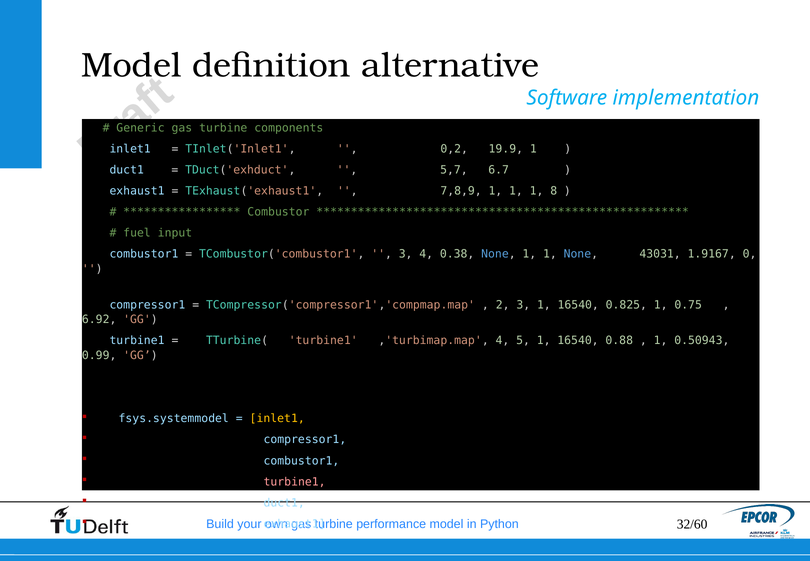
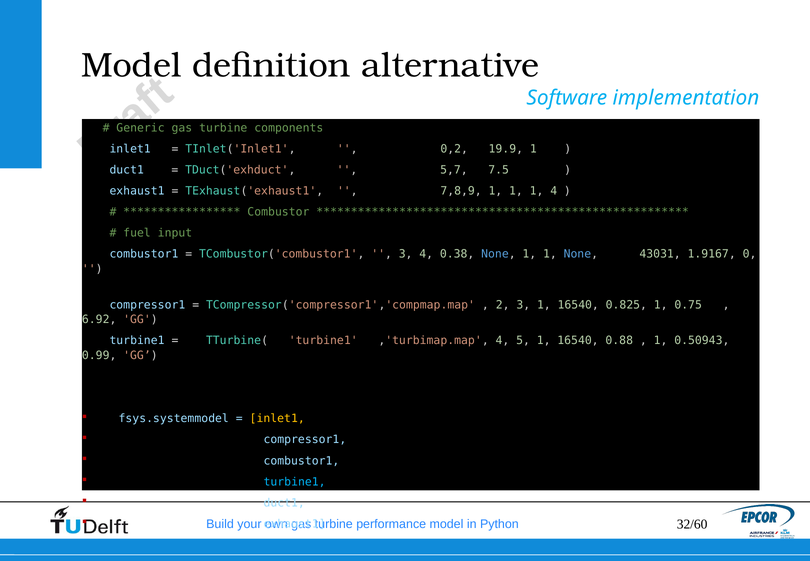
6.7: 6.7 -> 7.5
1 8: 8 -> 4
turbine1 at (295, 482) colour: pink -> light blue
